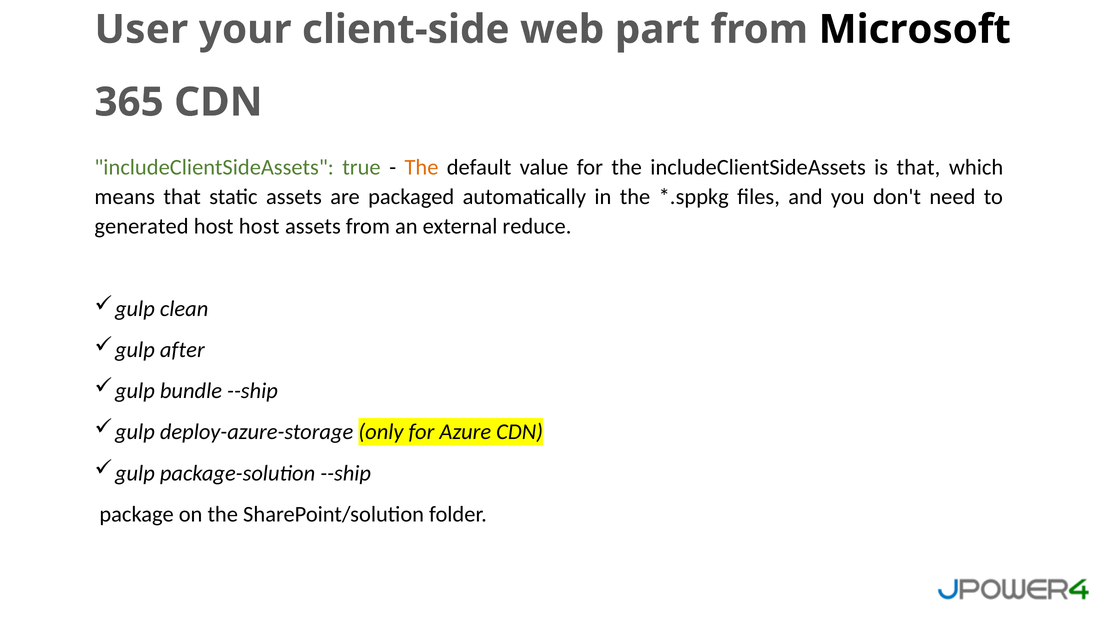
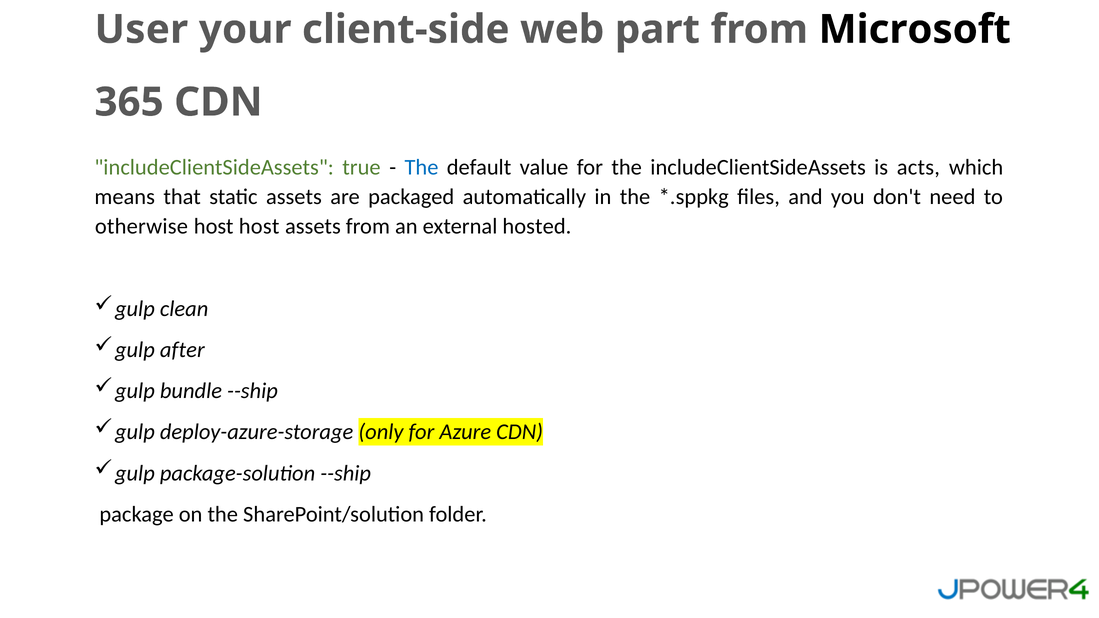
The at (422, 167) colour: orange -> blue
is that: that -> acts
generated: generated -> otherwise
reduce: reduce -> hosted
